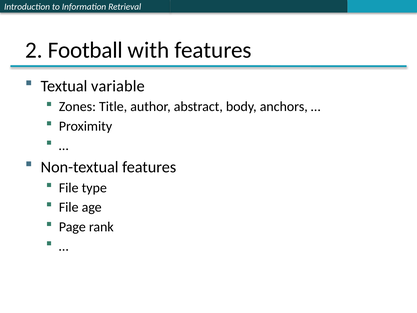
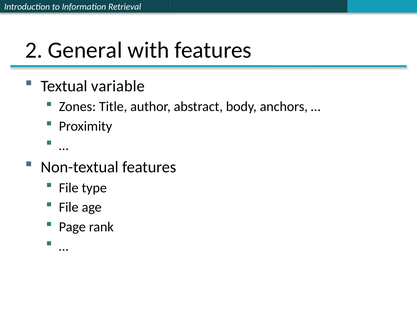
Football: Football -> General
